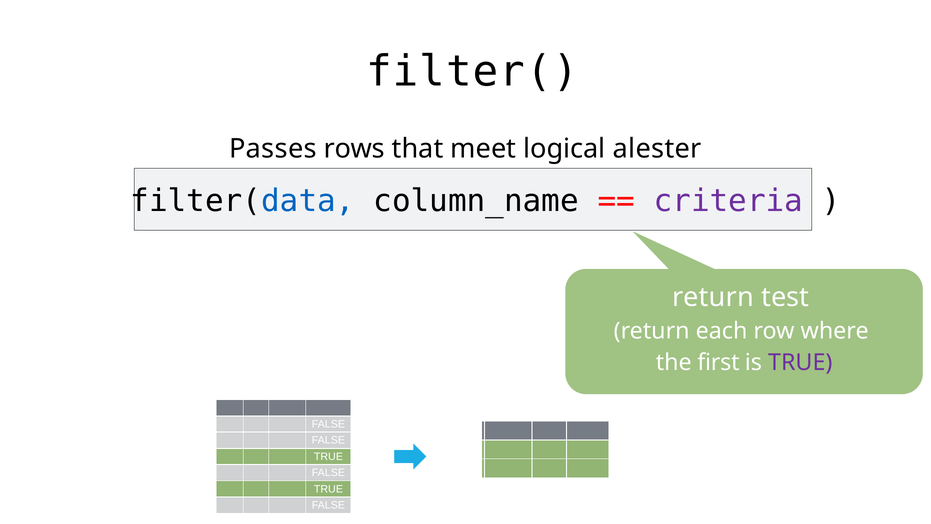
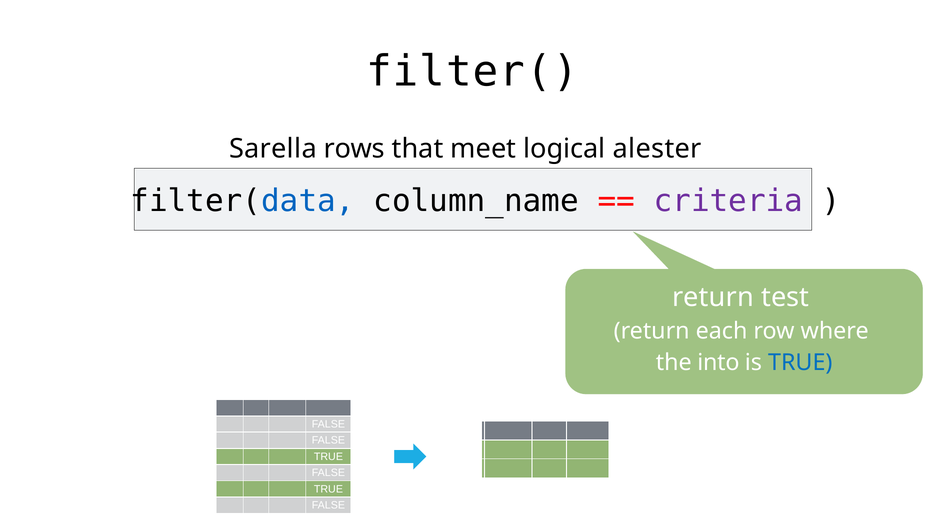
Passes: Passes -> Sarella
first: first -> into
TRUE at (800, 362) colour: purple -> blue
